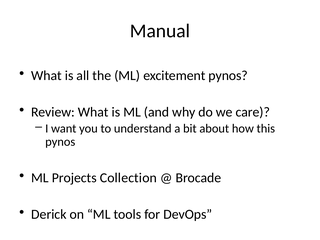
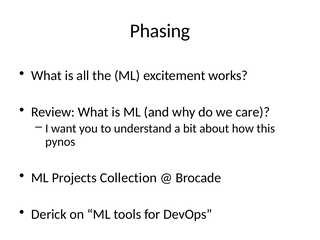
Manual: Manual -> Phasing
excitement pynos: pynos -> works
